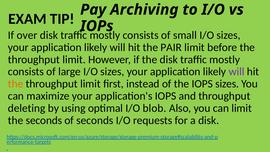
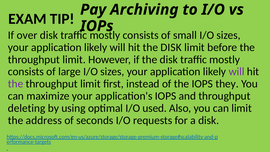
hit the PAIR: PAIR -> DISK
the at (16, 84) colour: orange -> purple
IOPS sizes: sizes -> they
blob: blob -> used
the seconds: seconds -> address
